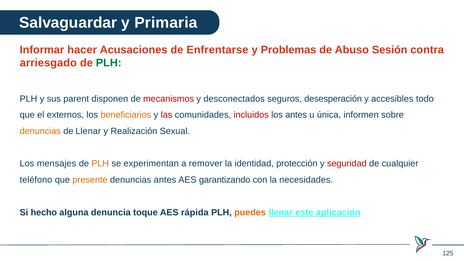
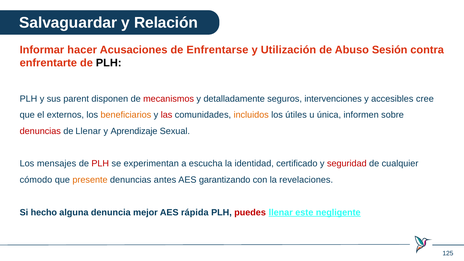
Primaria: Primaria -> Relación
Problemas: Problemas -> Utilización
arriesgado: arriesgado -> enfrentarte
PLH at (109, 63) colour: green -> black
desconectados: desconectados -> detalladamente
desesperación: desesperación -> intervenciones
todo: todo -> cree
incluidos colour: red -> orange
los antes: antes -> útiles
denuncias at (40, 131) colour: orange -> red
Realización: Realización -> Aprendizaje
PLH at (100, 164) colour: orange -> red
remover: remover -> escucha
protección: protección -> certificado
teléfono: teléfono -> cómodo
necesidades: necesidades -> revelaciones
toque: toque -> mejor
puedes colour: orange -> red
aplicación: aplicación -> negligente
